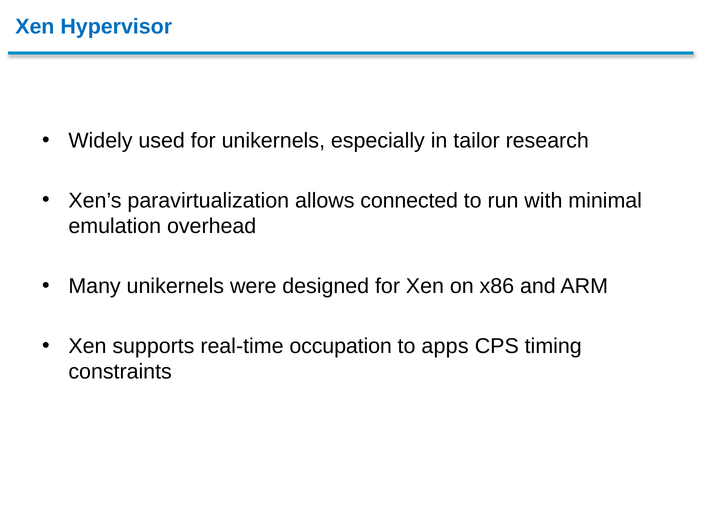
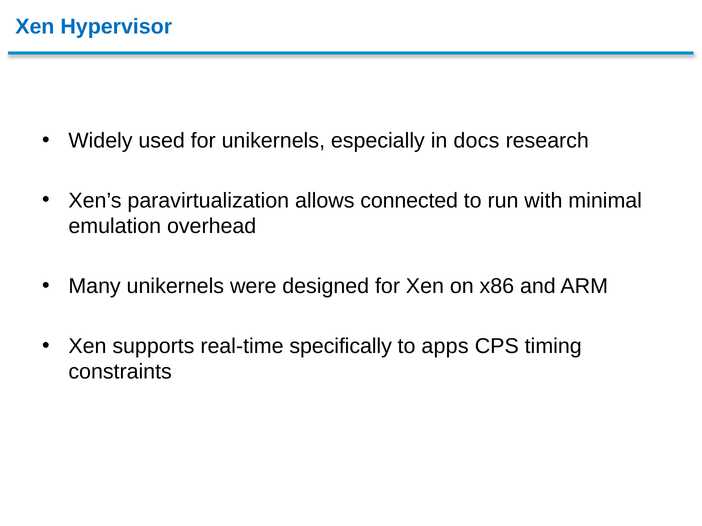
tailor: tailor -> docs
occupation: occupation -> specifically
